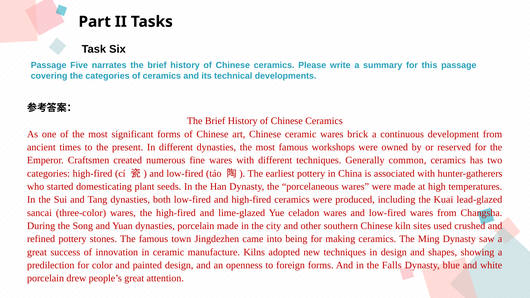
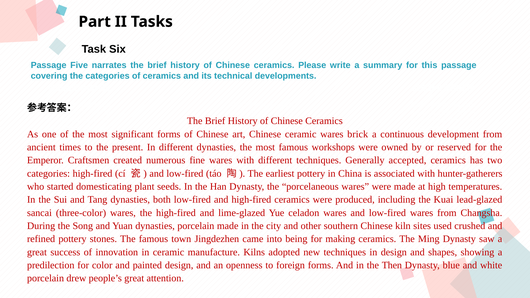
common: common -> accepted
Falls: Falls -> Then
